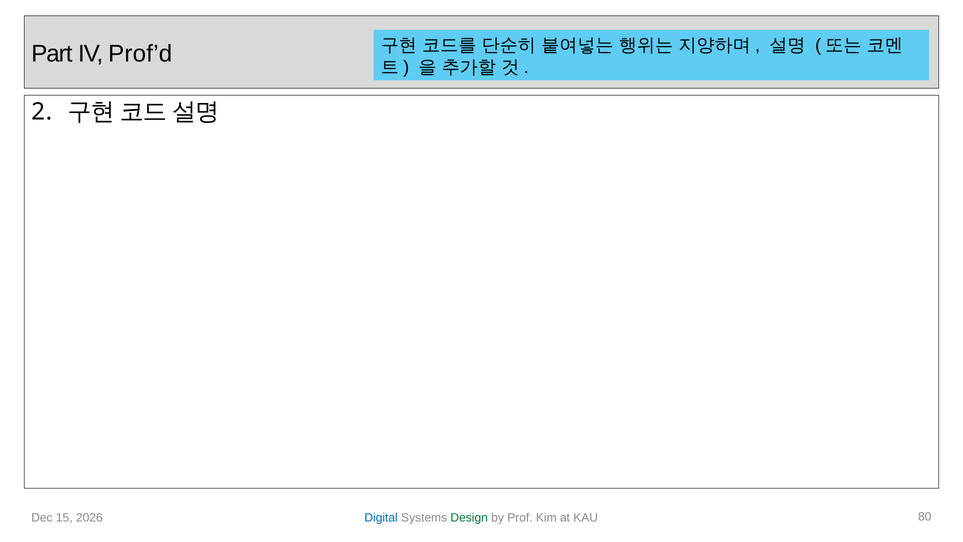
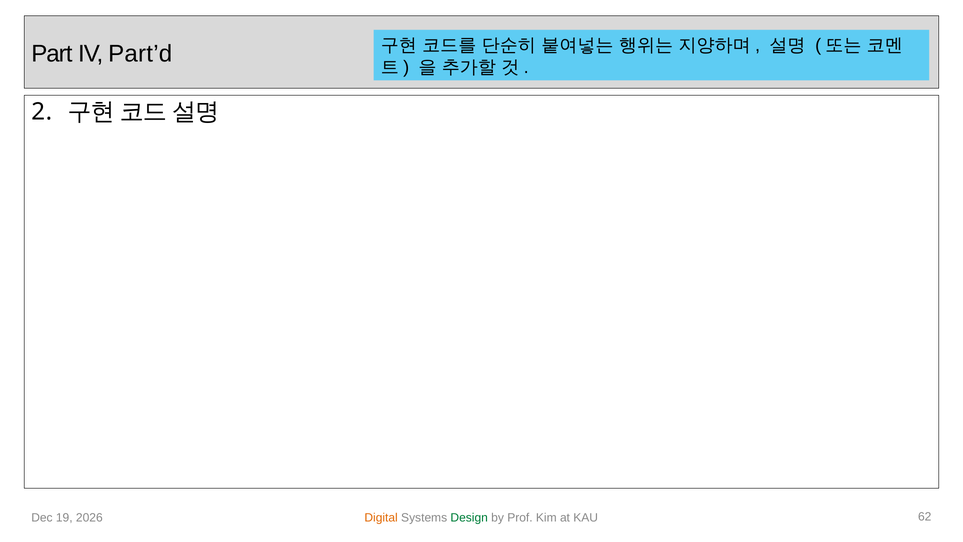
Prof’d: Prof’d -> Part’d
15: 15 -> 19
Digital colour: blue -> orange
80: 80 -> 62
